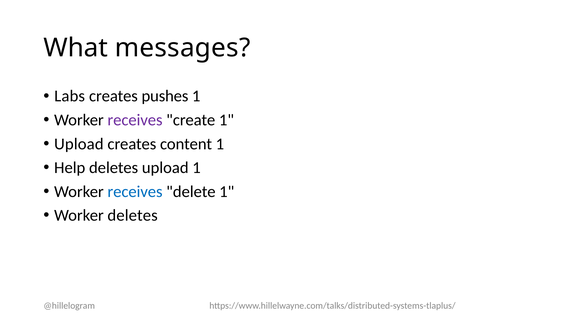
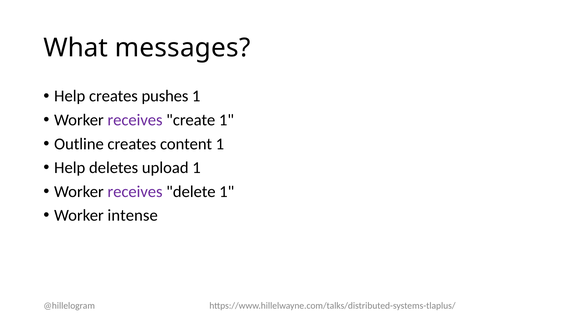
Labs at (70, 96): Labs -> Help
Upload at (79, 144): Upload -> Outline
receives at (135, 192) colour: blue -> purple
Worker deletes: deletes -> intense
